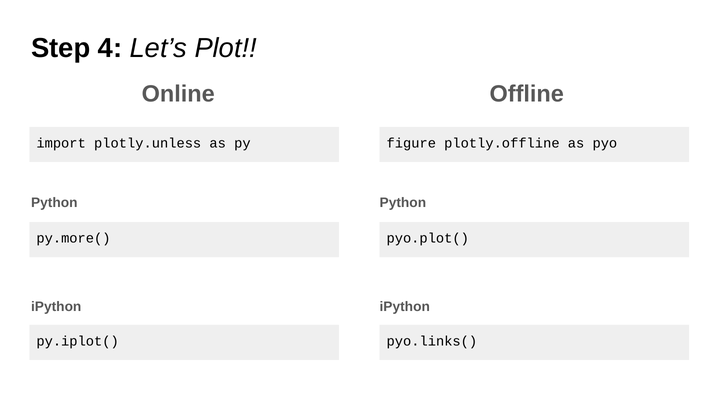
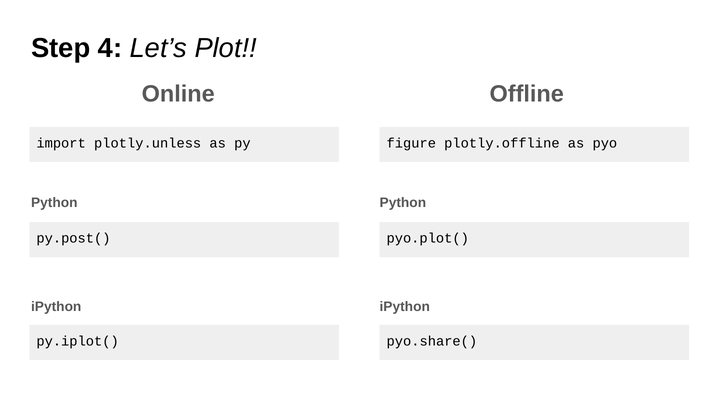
py.more(: py.more( -> py.post(
pyo.links(: pyo.links( -> pyo.share(
